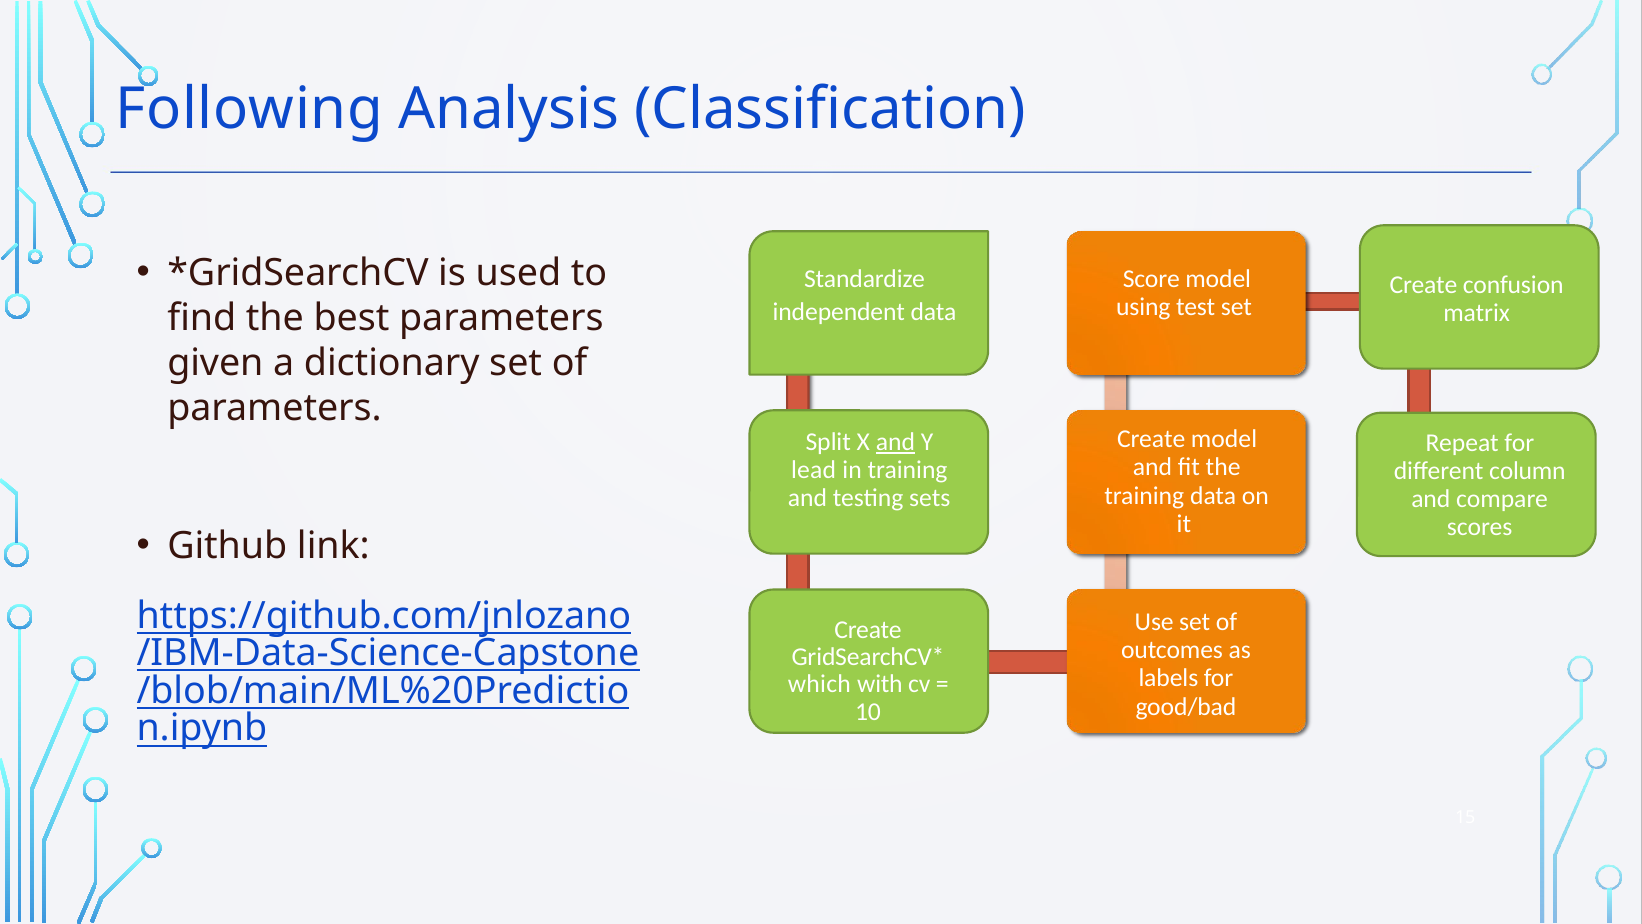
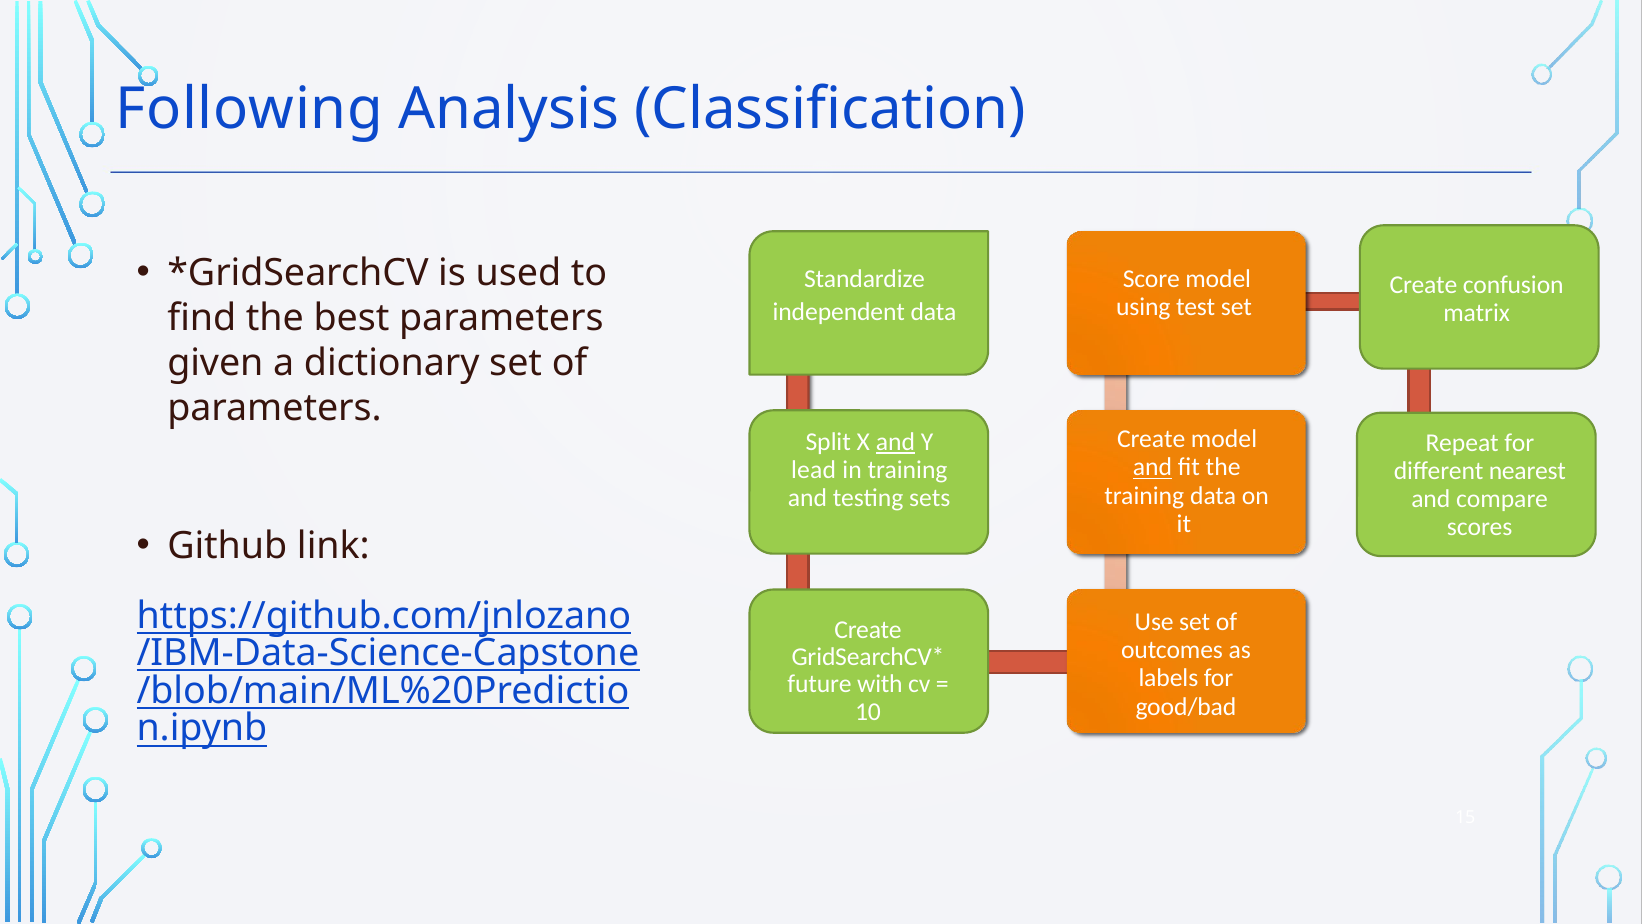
and at (1152, 467) underline: none -> present
column: column -> nearest
which: which -> future
